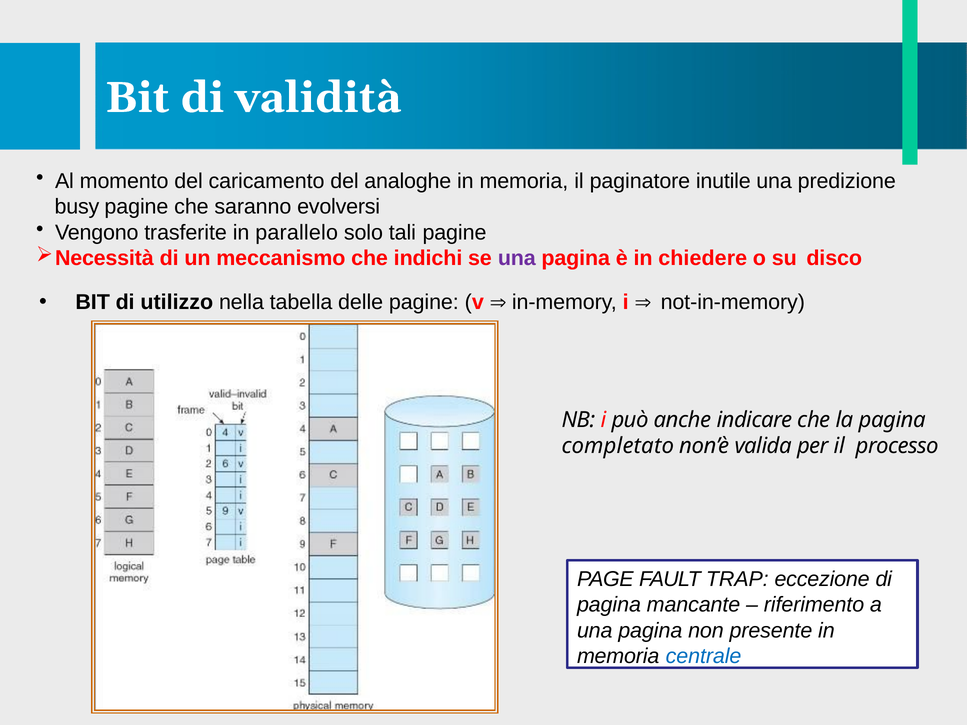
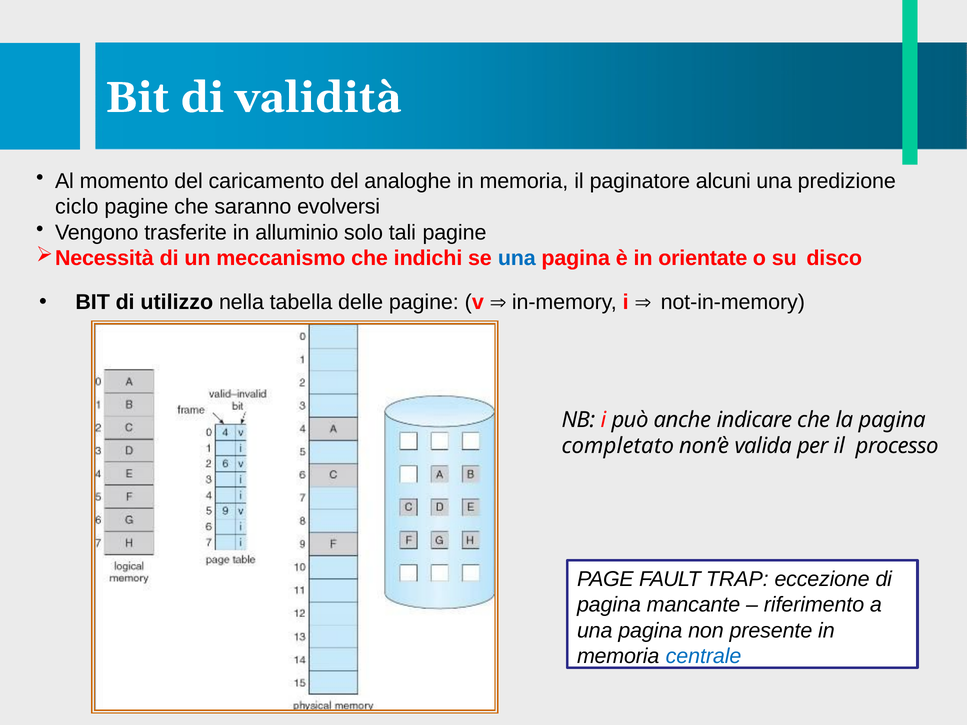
inutile: inutile -> alcuni
busy: busy -> ciclo
parallelo: parallelo -> alluminio
una at (517, 258) colour: purple -> blue
chiedere: chiedere -> orientate
